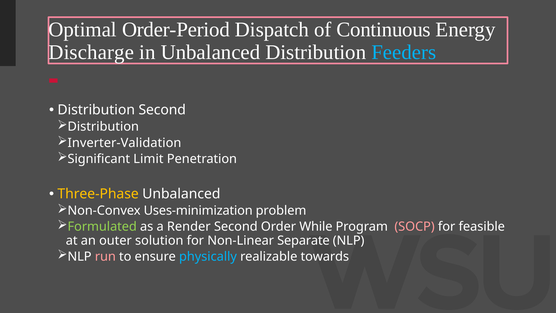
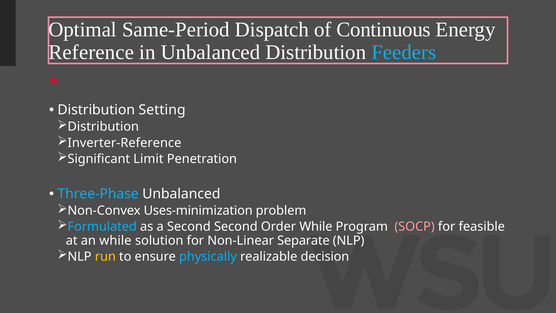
Order-Period: Order-Period -> Same-Period
Discharge: Discharge -> Reference
Distribution Second: Second -> Setting
Inverter-Validation: Inverter-Validation -> Inverter-Reference
Three-Phase colour: yellow -> light blue
Formulated colour: light green -> light blue
a Render: Render -> Second
an outer: outer -> while
run colour: pink -> yellow
towards: towards -> decision
